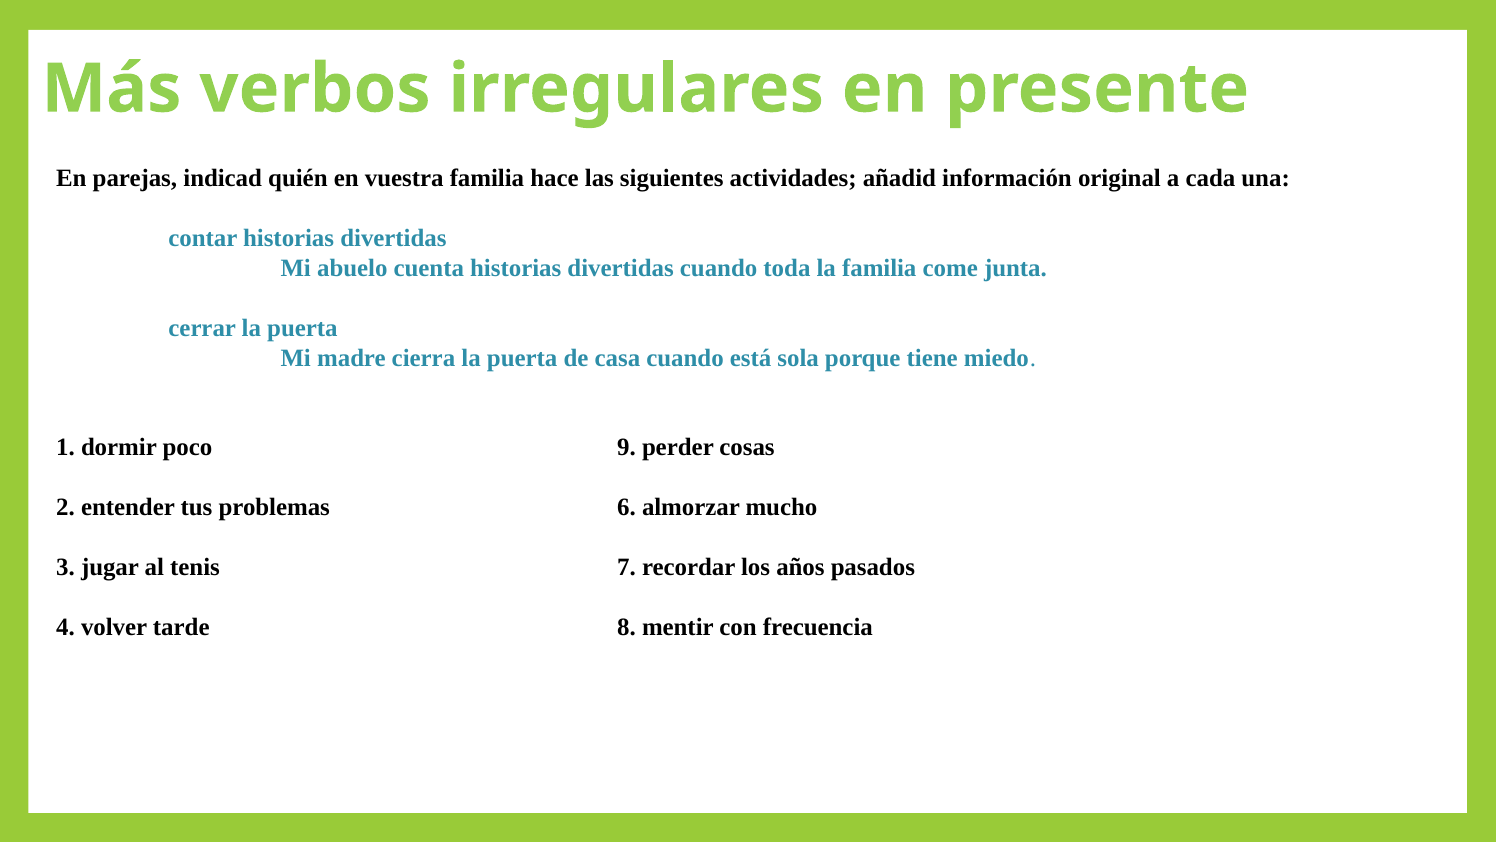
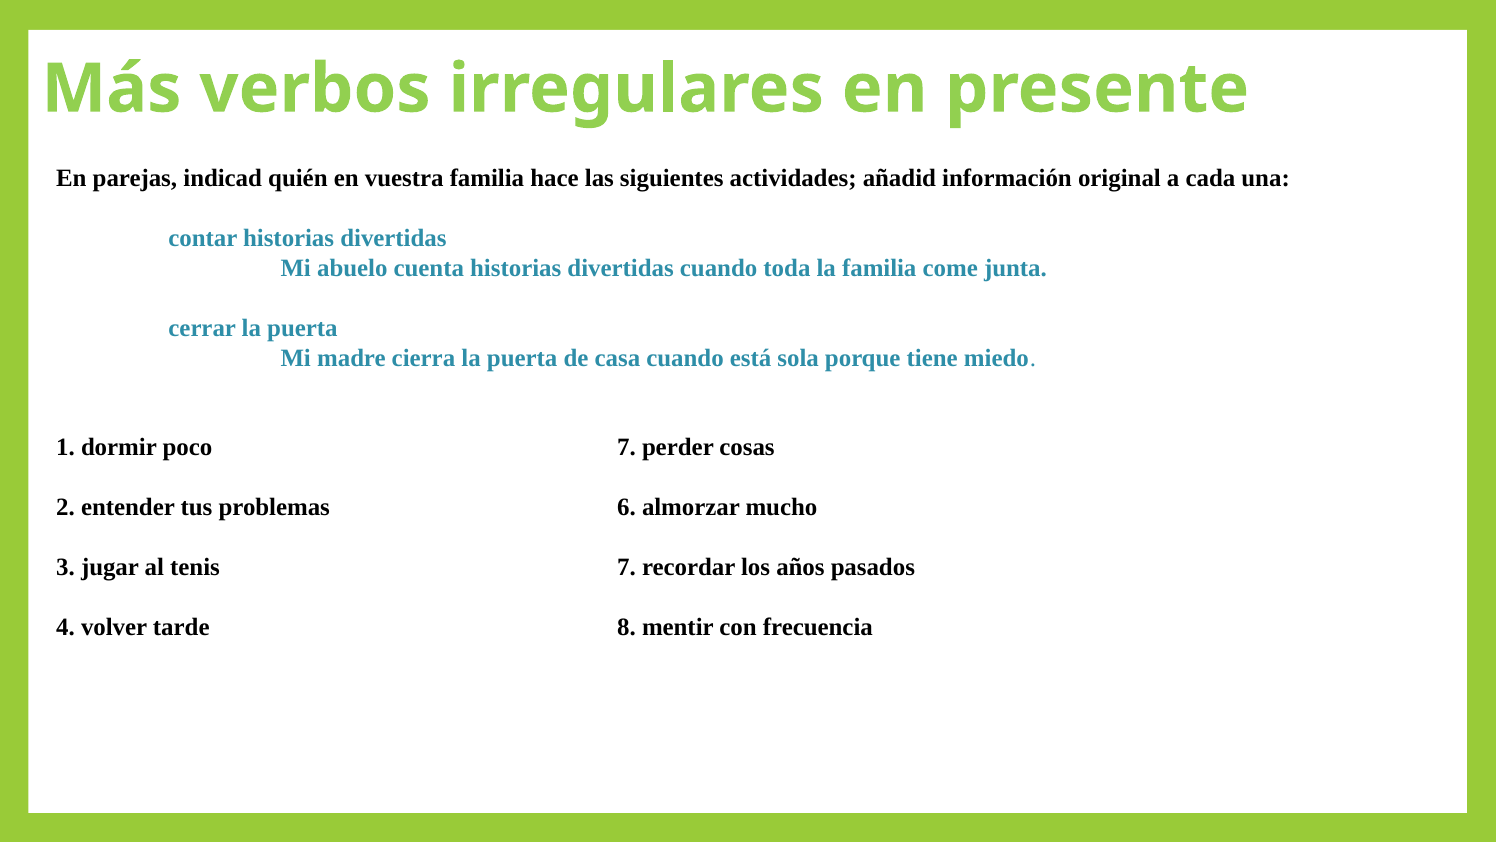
poco 9: 9 -> 7
